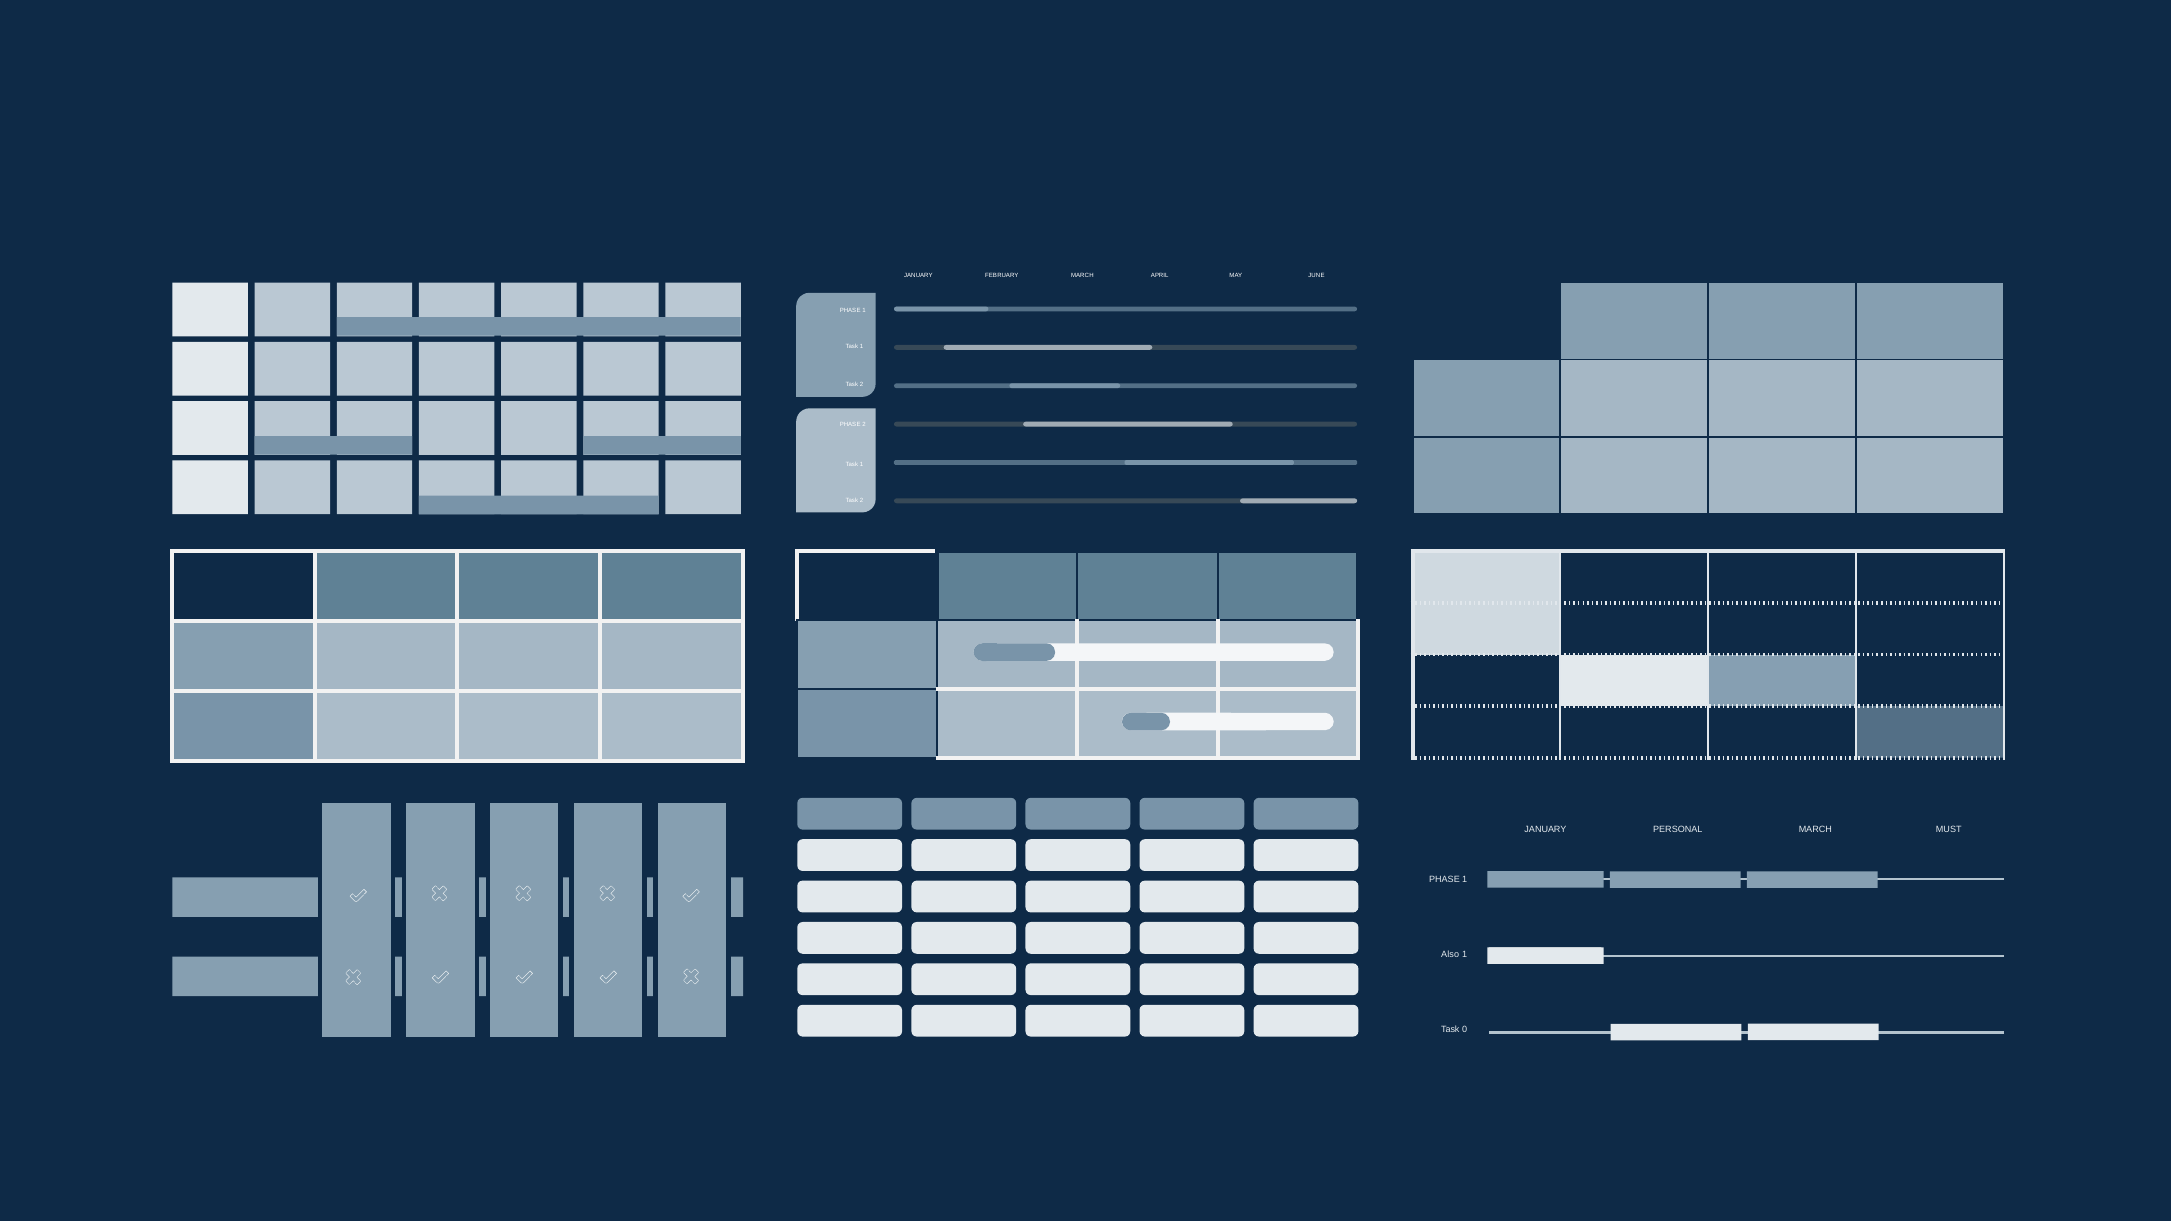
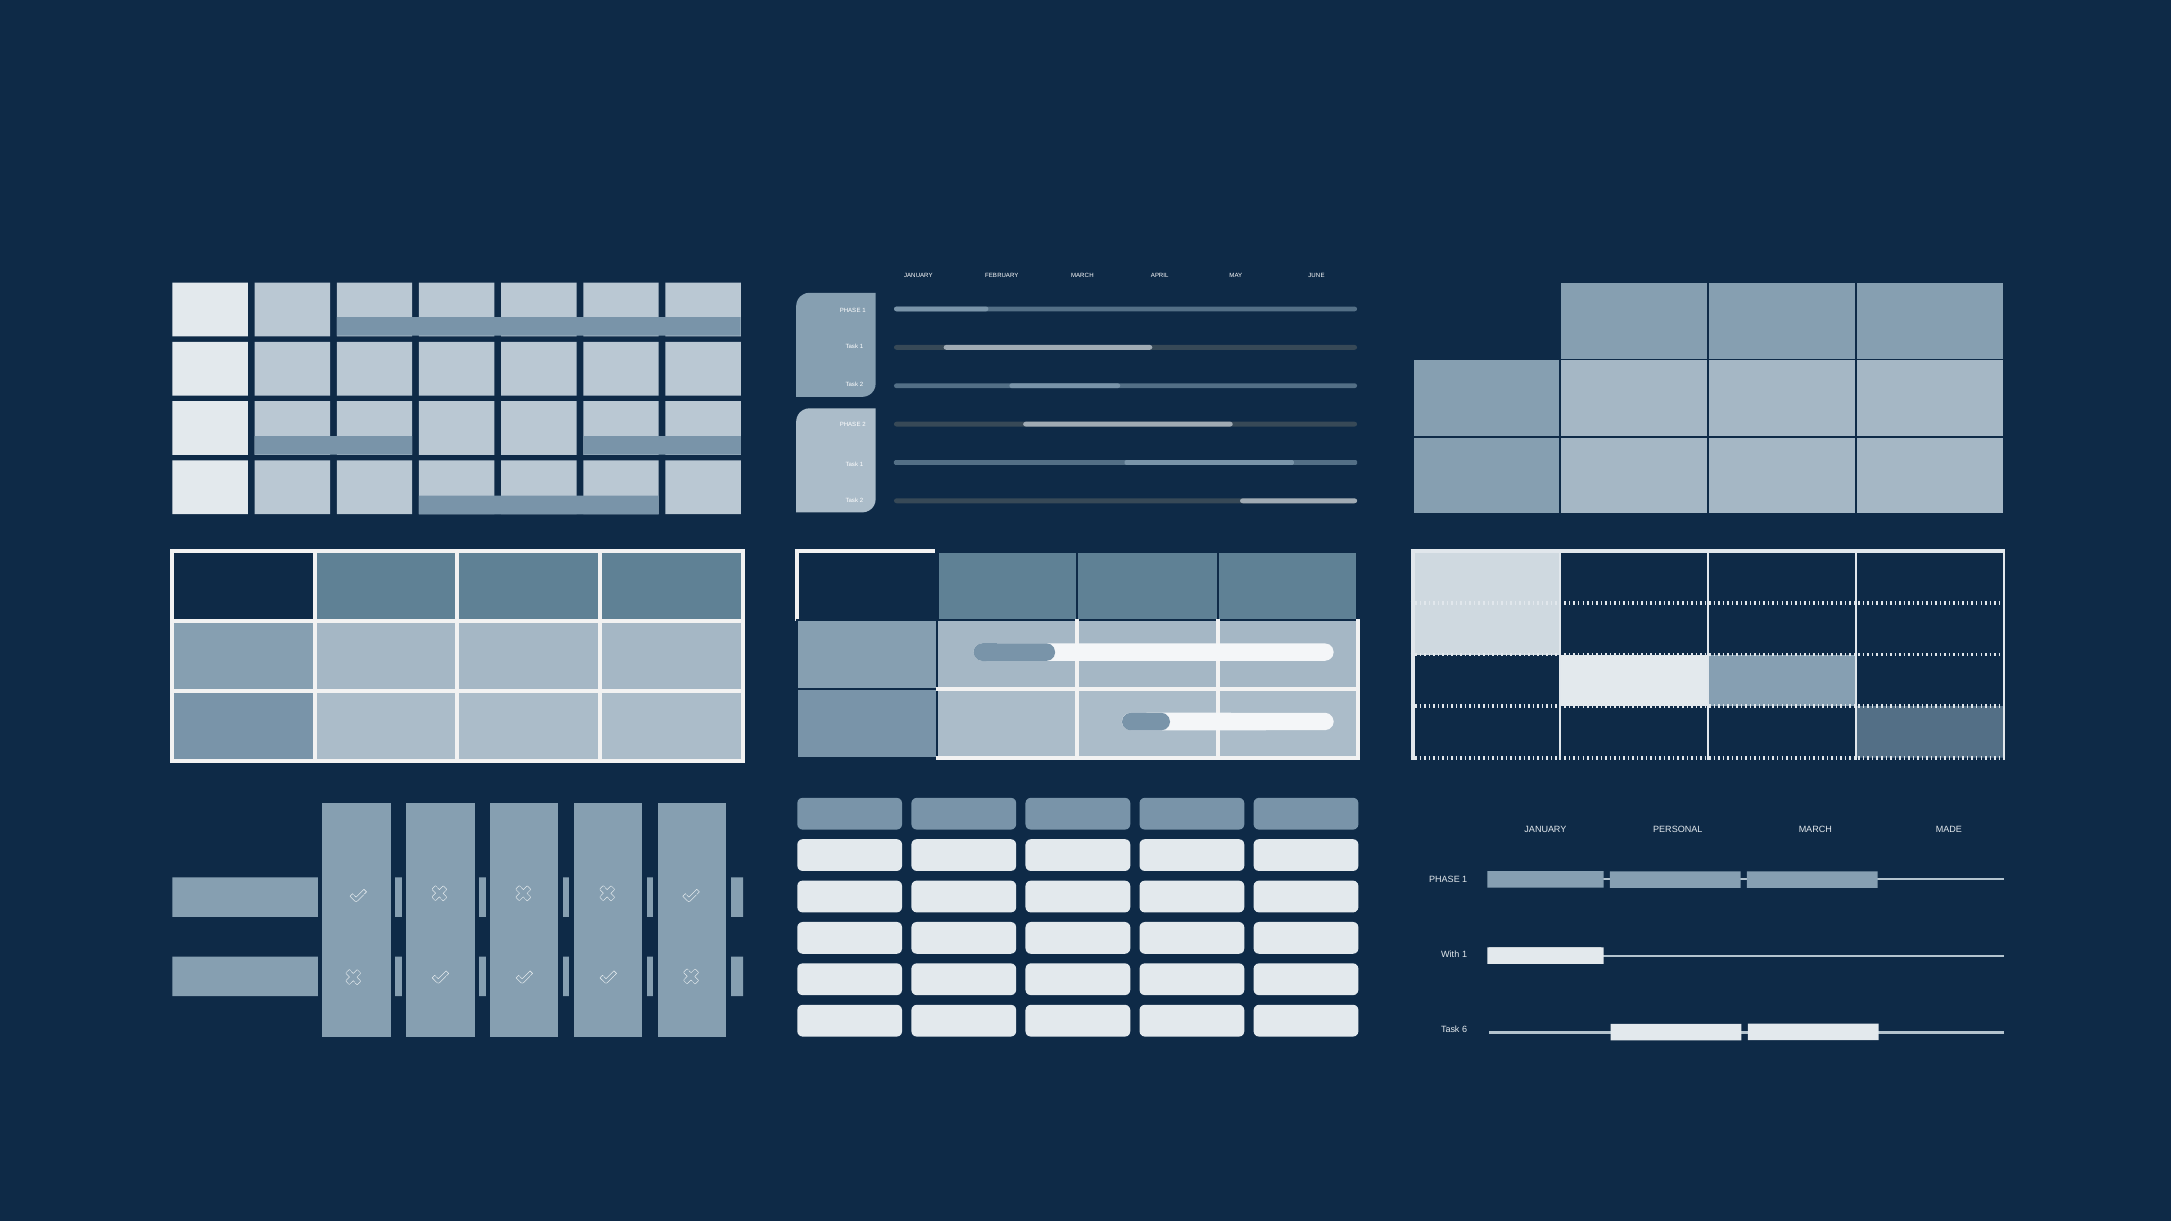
MUST: MUST -> MADE
Also: Also -> With
0: 0 -> 6
